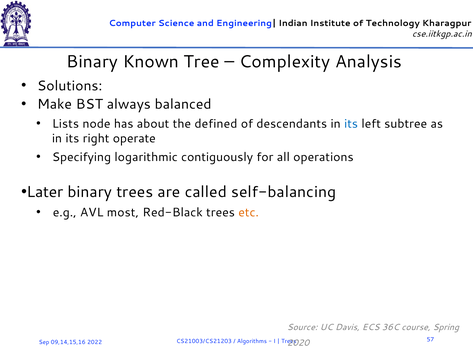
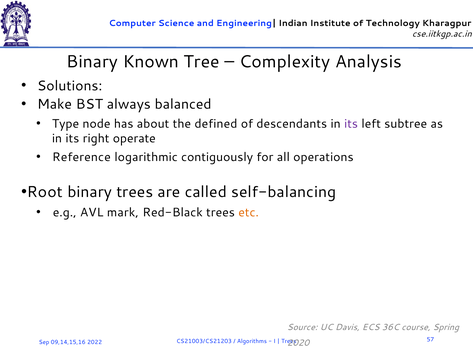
Lists: Lists -> Type
its at (351, 124) colour: blue -> purple
Specifying: Specifying -> Reference
Later: Later -> Root
most: most -> mark
